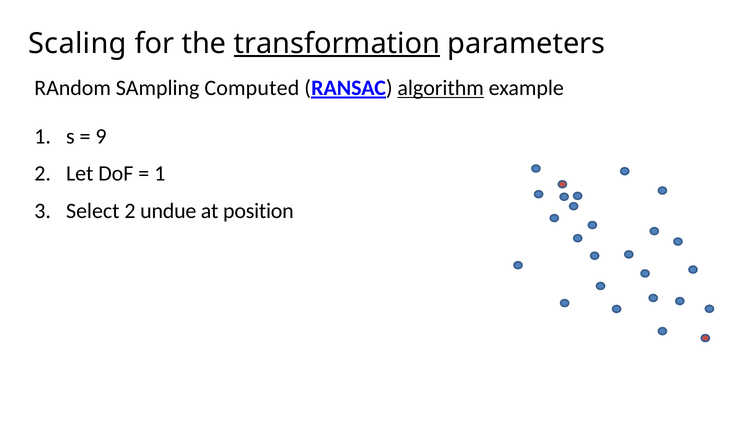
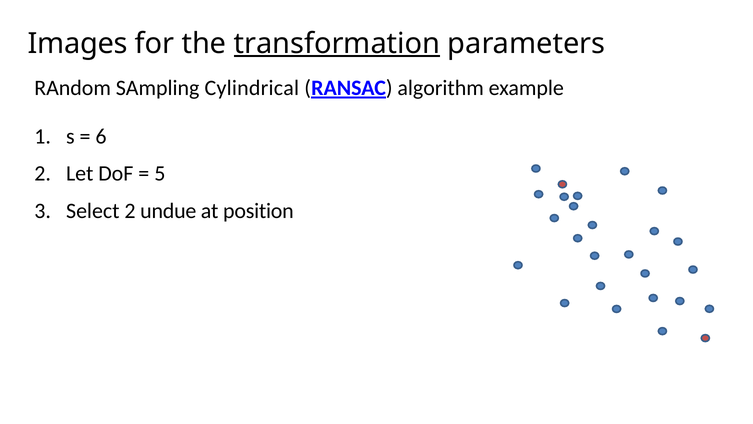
Scaling: Scaling -> Images
Computed: Computed -> Cylindrical
algorithm underline: present -> none
9: 9 -> 6
1 at (160, 173): 1 -> 5
